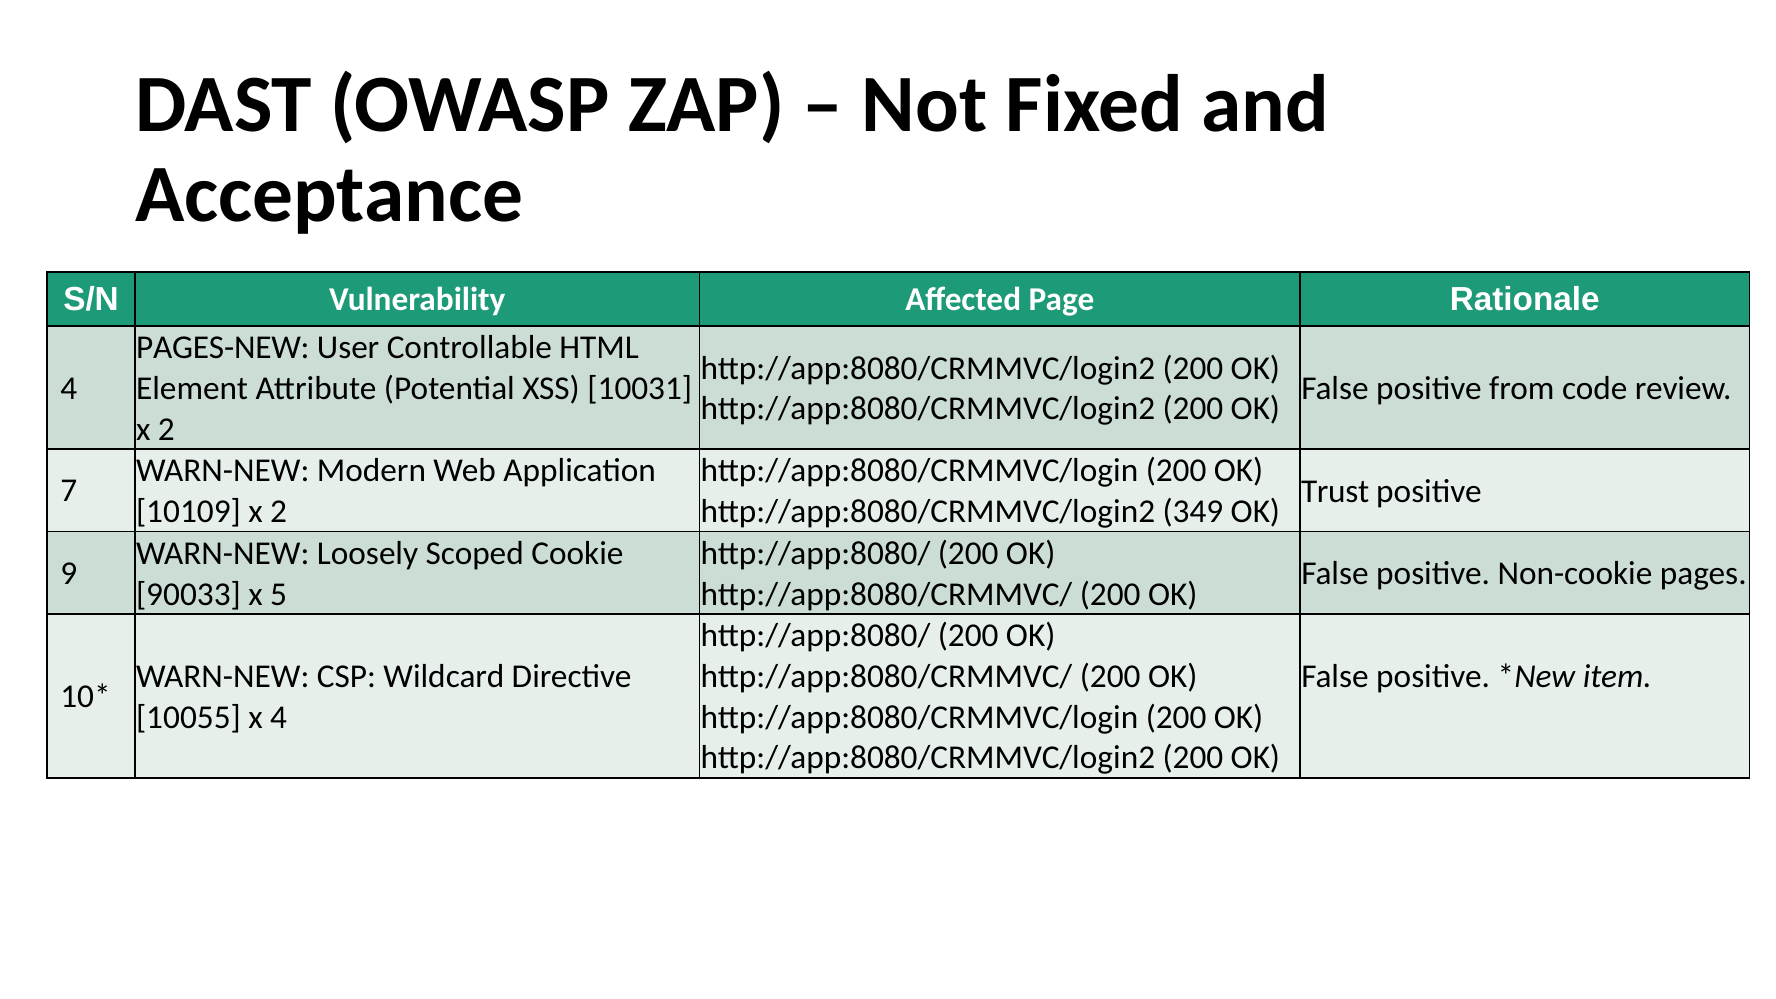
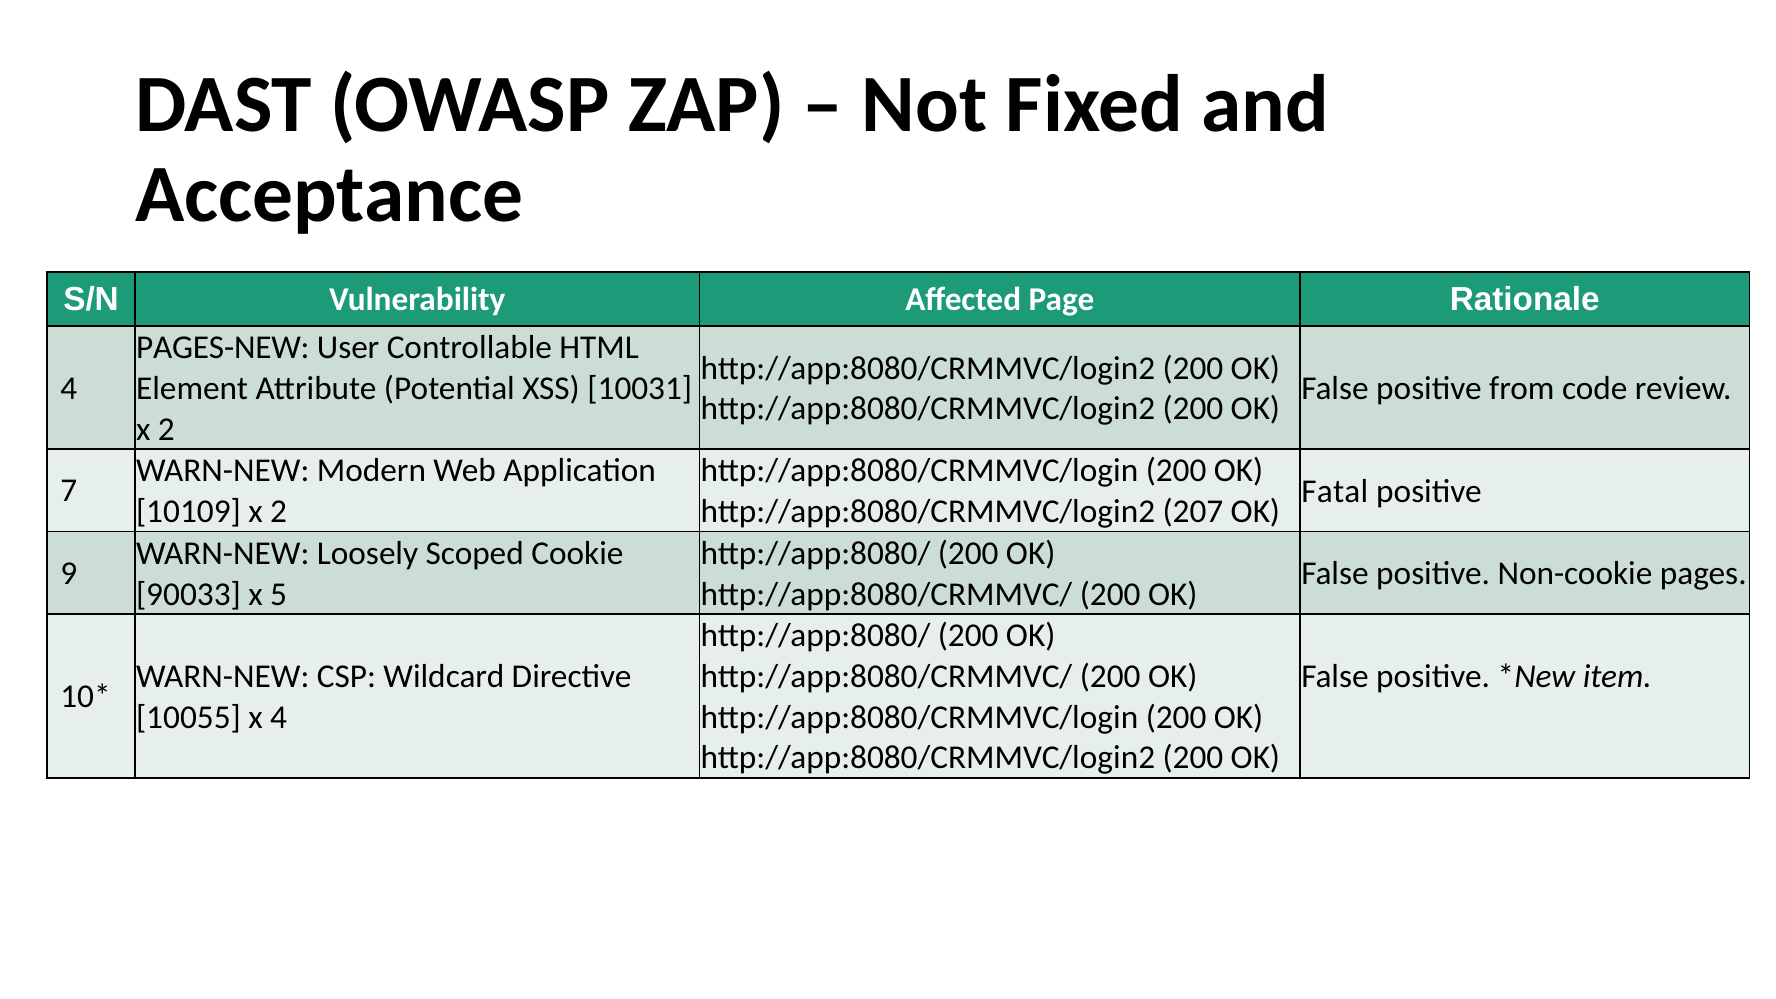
Trust: Trust -> Fatal
349: 349 -> 207
